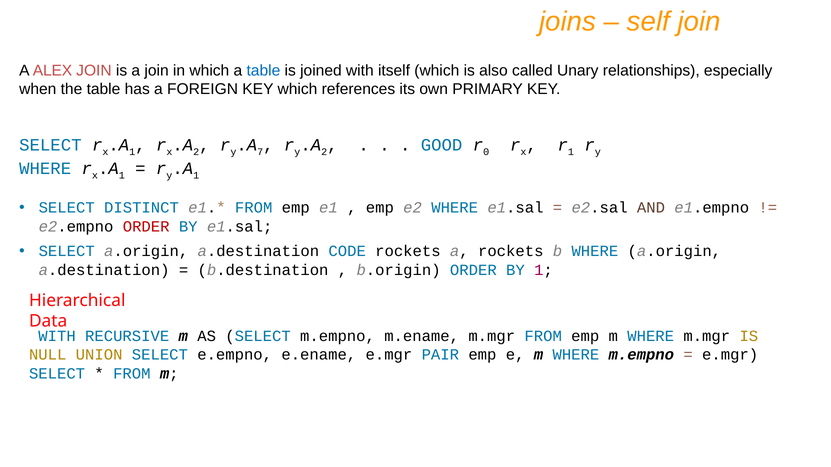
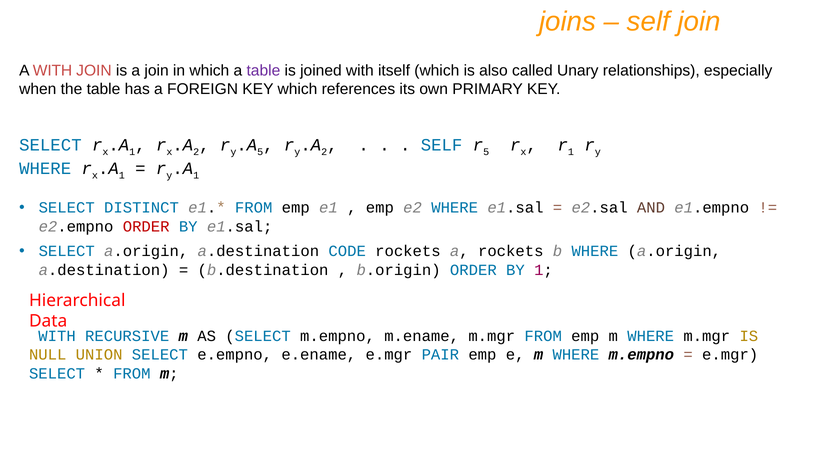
A ALEX: ALEX -> WITH
table at (263, 71) colour: blue -> purple
7 at (260, 152): 7 -> 5
GOOD at (442, 145): GOOD -> SELF
0 at (486, 152): 0 -> 5
